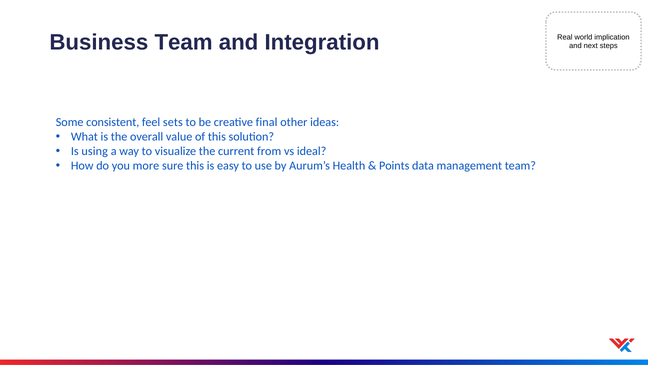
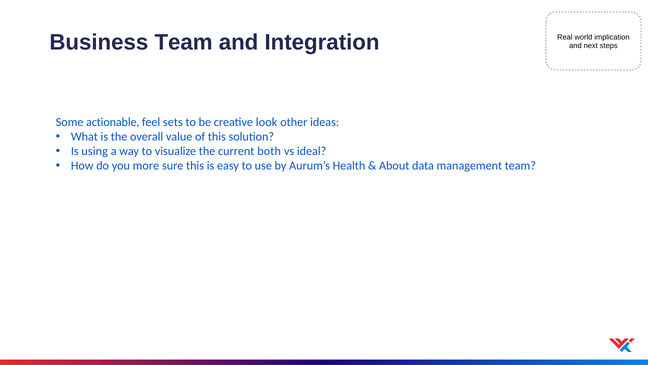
consistent: consistent -> actionable
final: final -> look
from: from -> both
Points: Points -> About
